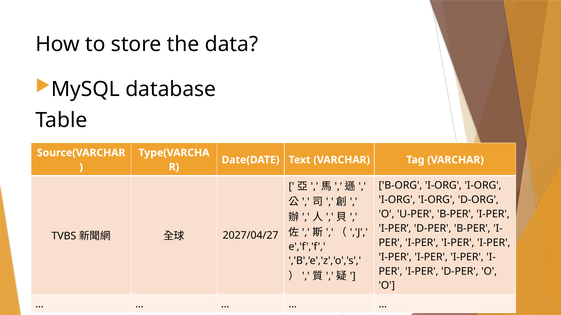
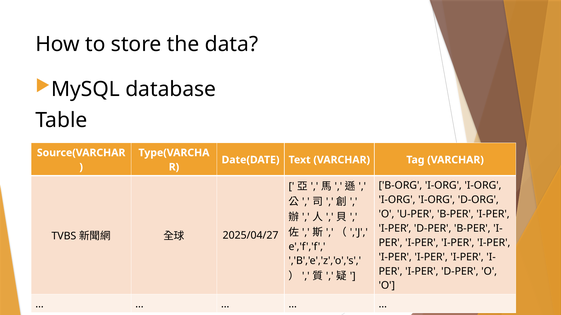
2027/04/27: 2027/04/27 -> 2025/04/27
